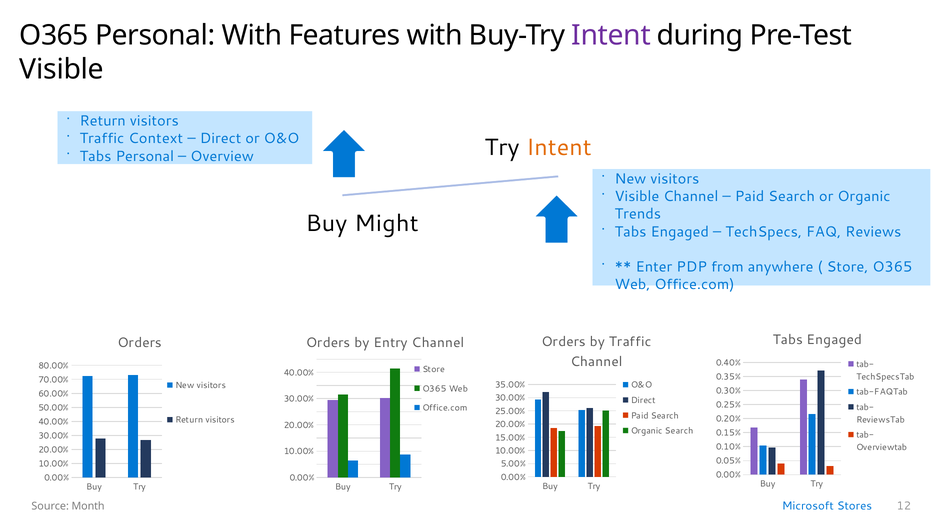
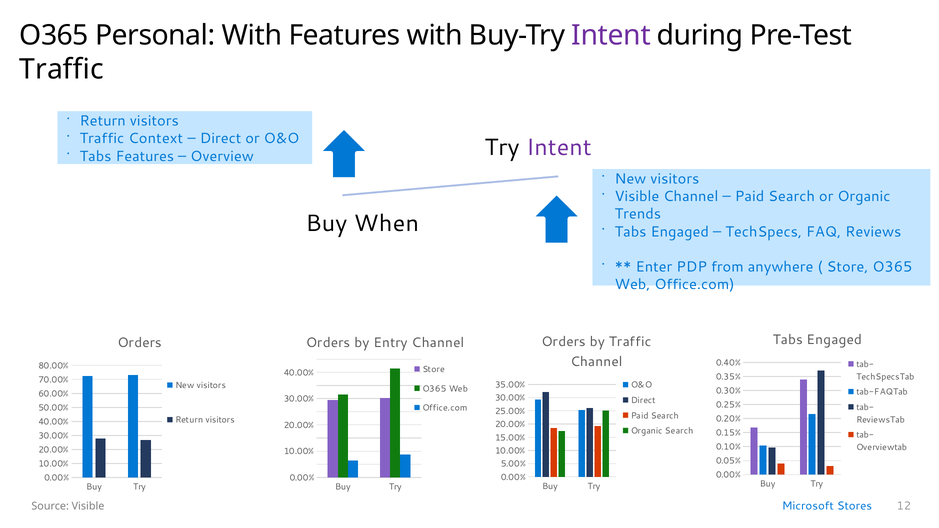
Visible at (62, 69): Visible -> Traffic
Intent at (559, 148) colour: orange -> purple
Tabs Personal: Personal -> Features
Might: Might -> When
Source Month: Month -> Visible
